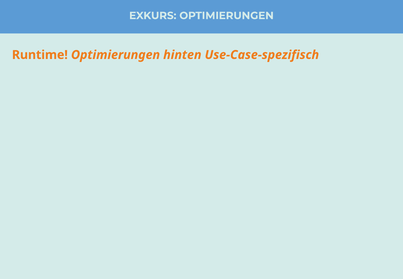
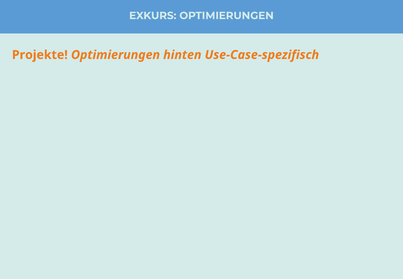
Runtime: Runtime -> Projekte
